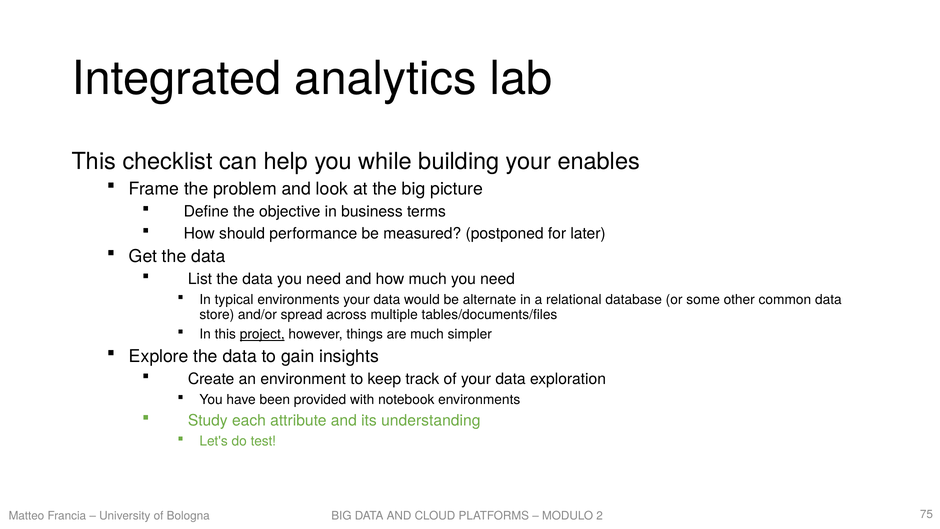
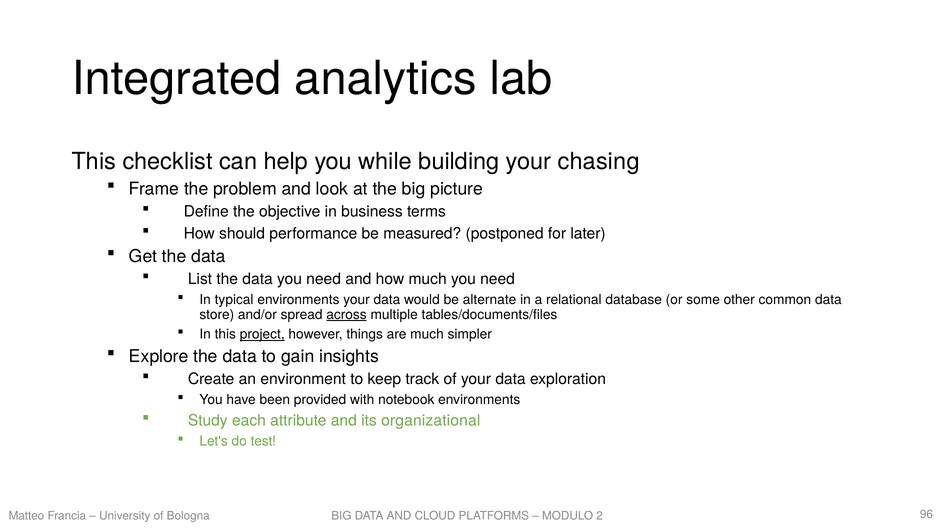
enables: enables -> chasing
across underline: none -> present
understanding: understanding -> organizational
75: 75 -> 96
